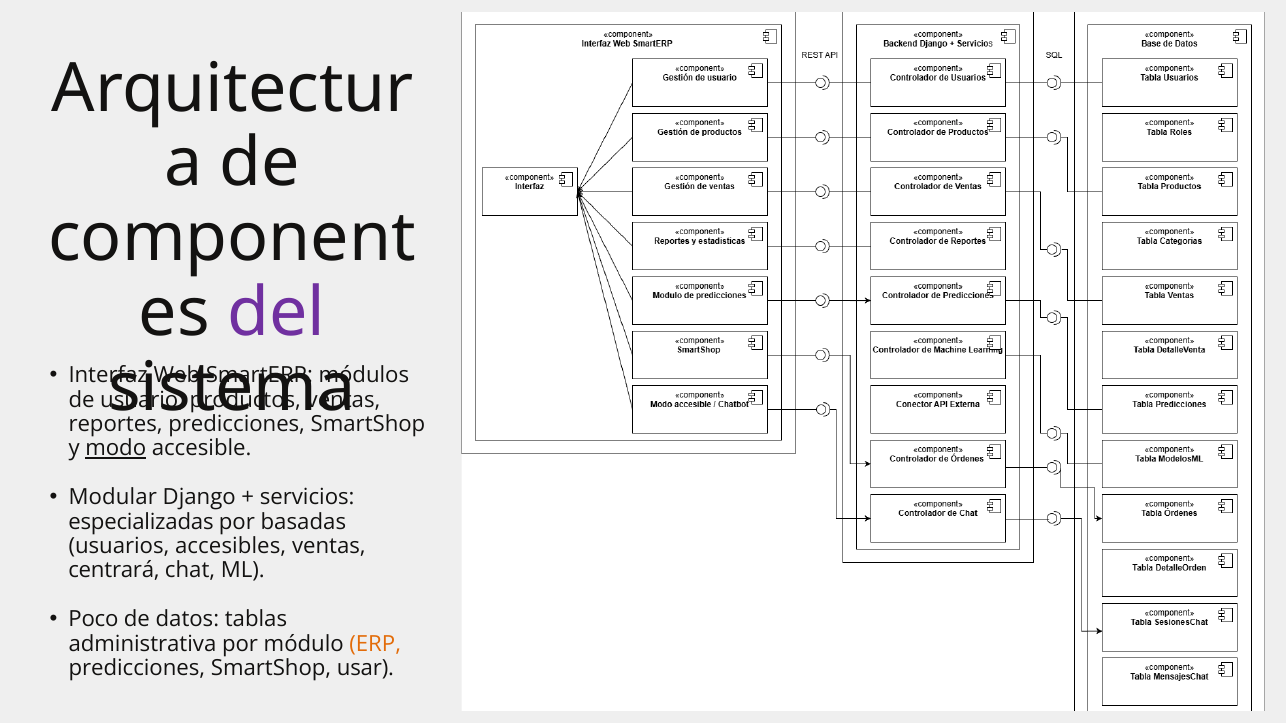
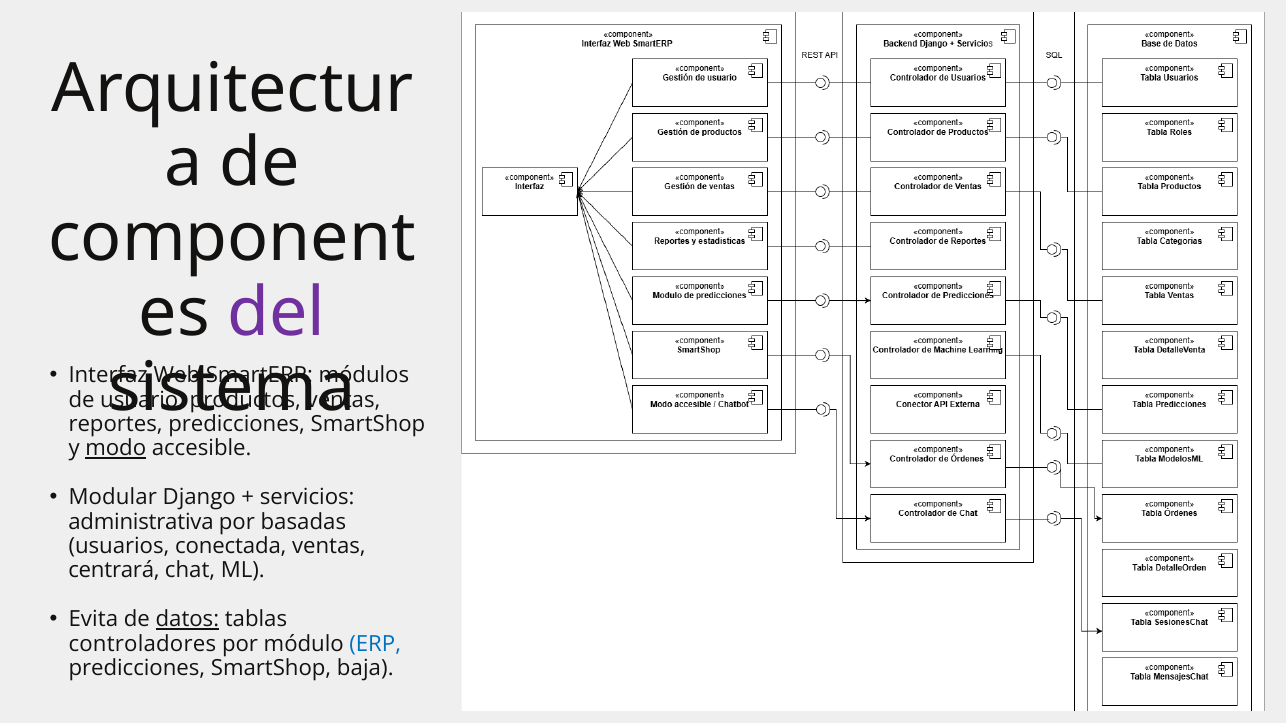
especializadas: especializadas -> administrativa
accesibles: accesibles -> conectada
Poco: Poco -> Evita
datos underline: none -> present
administrativa: administrativa -> controladores
ERP colour: orange -> blue
usar: usar -> baja
